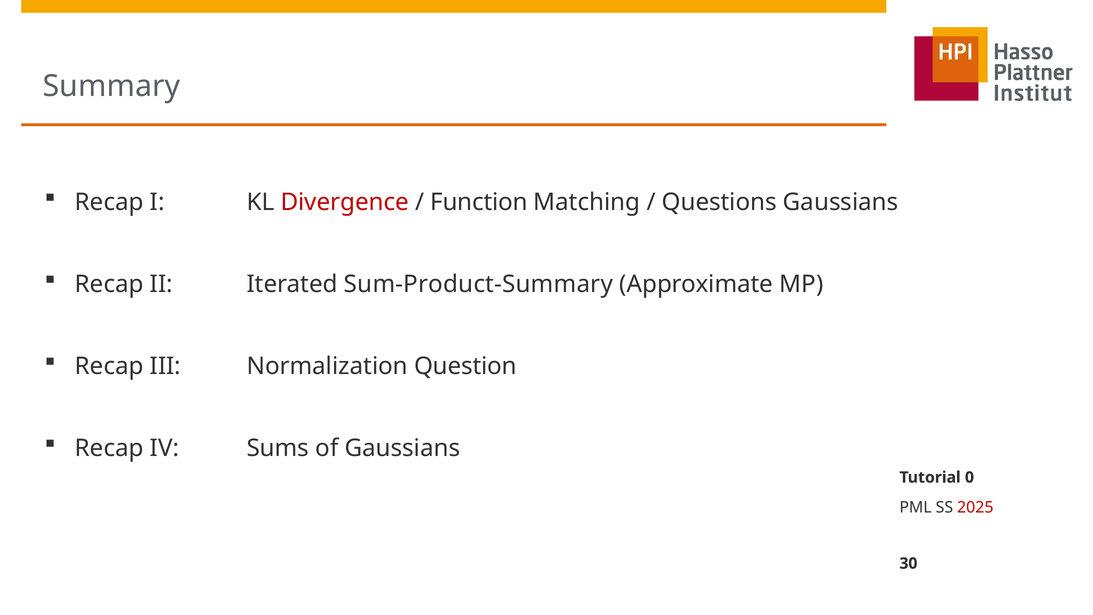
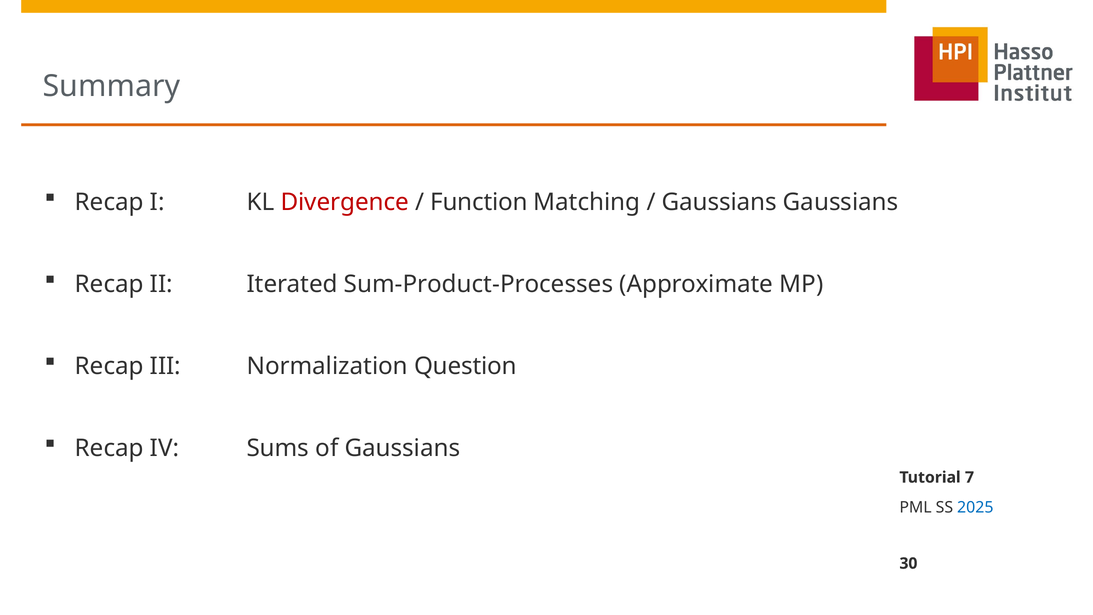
Questions at (719, 202): Questions -> Gaussians
Sum-Product-Summary: Sum-Product-Summary -> Sum-Product-Processes
0: 0 -> 7
2025 colour: red -> blue
